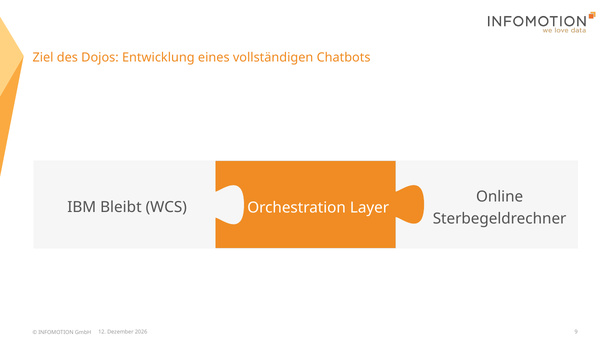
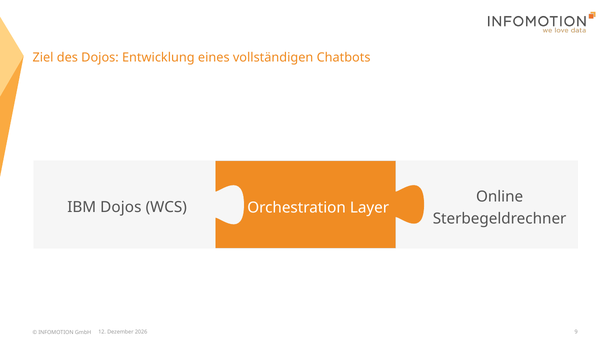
IBM Bleibt: Bleibt -> Dojos
